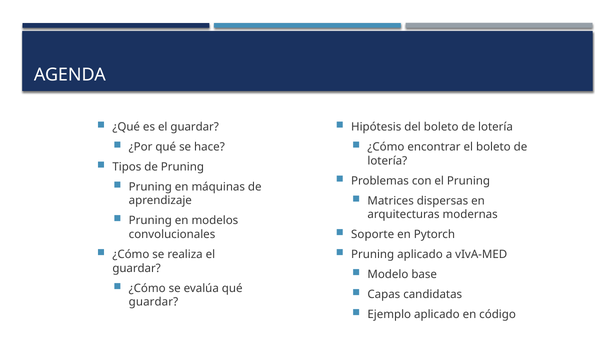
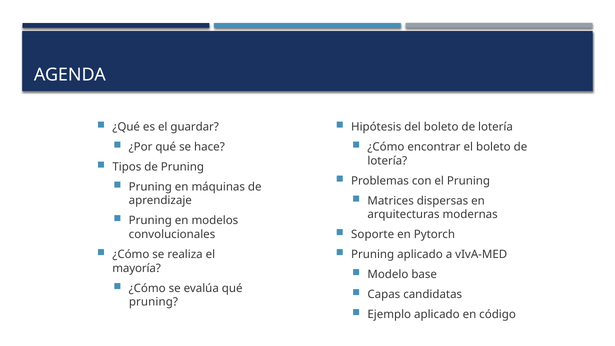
guardar at (137, 268): guardar -> mayoría
guardar at (153, 302): guardar -> pruning
